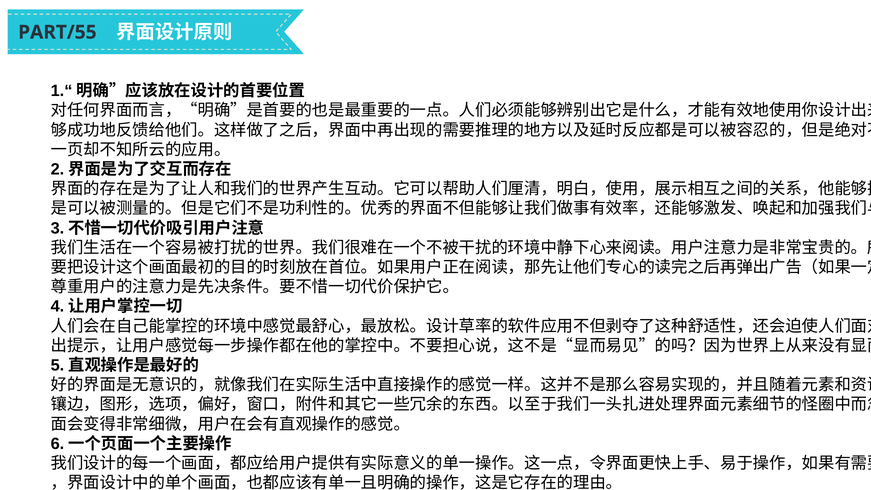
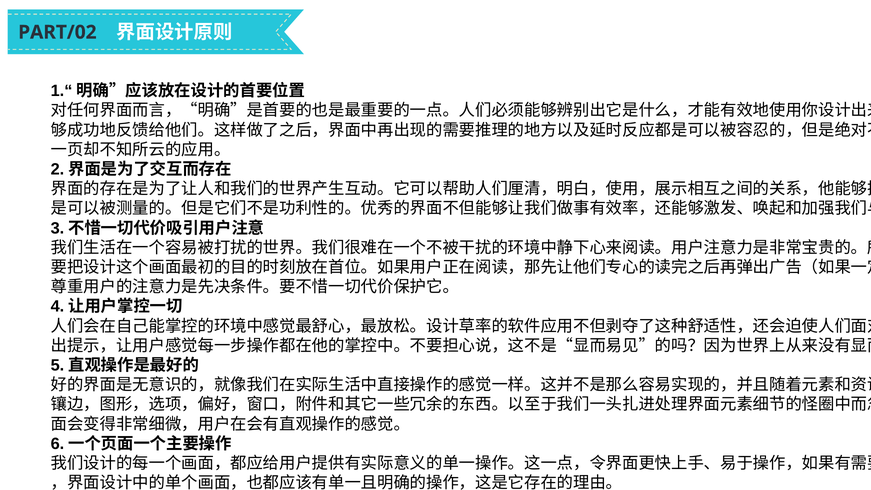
PART/55: PART/55 -> PART/02
